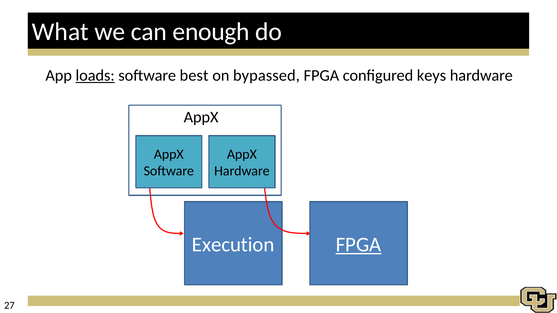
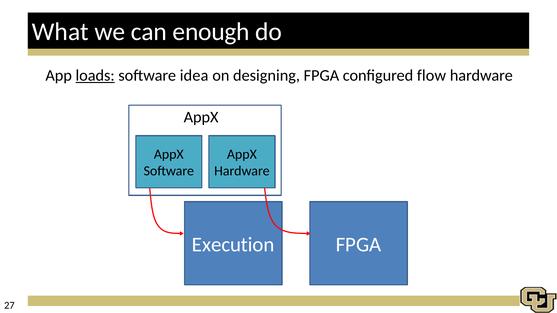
best: best -> idea
bypassed: bypassed -> designing
keys: keys -> flow
FPGA at (359, 245) underline: present -> none
